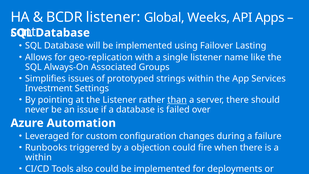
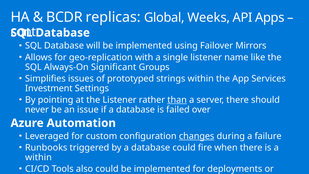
BCDR listener: listener -> replicas
Lasting: Lasting -> Mirrors
Associated: Associated -> Significant
changes underline: none -> present
by a objection: objection -> database
